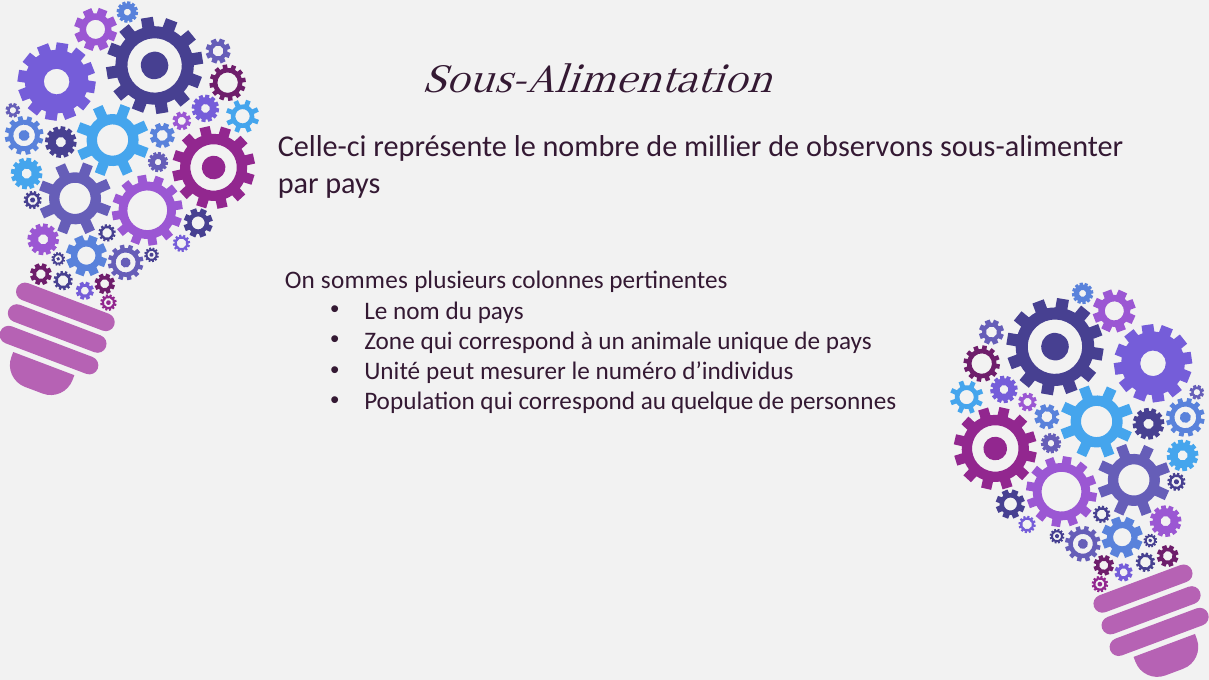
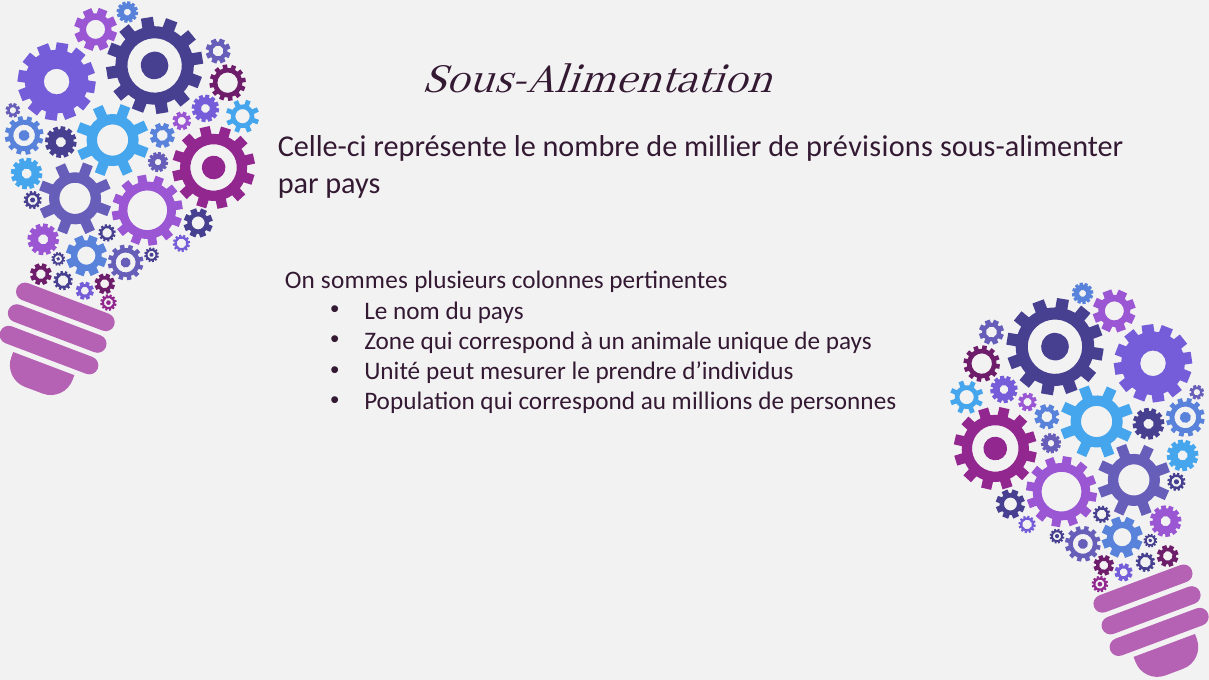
observons: observons -> prévisions
numéro: numéro -> prendre
quelque: quelque -> millions
